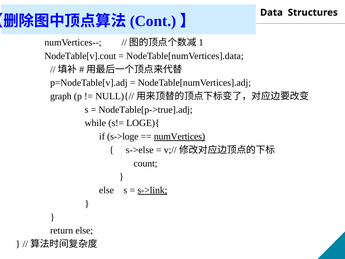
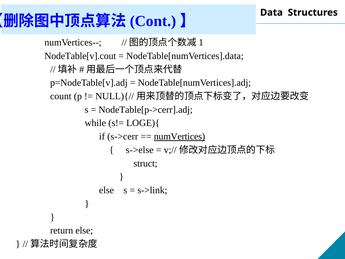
graph: graph -> count
NodeTable[p->true].adj: NodeTable[p->true].adj -> NodeTable[p->cerr].adj
s->loge: s->loge -> s->cerr
count: count -> struct
s->link underline: present -> none
